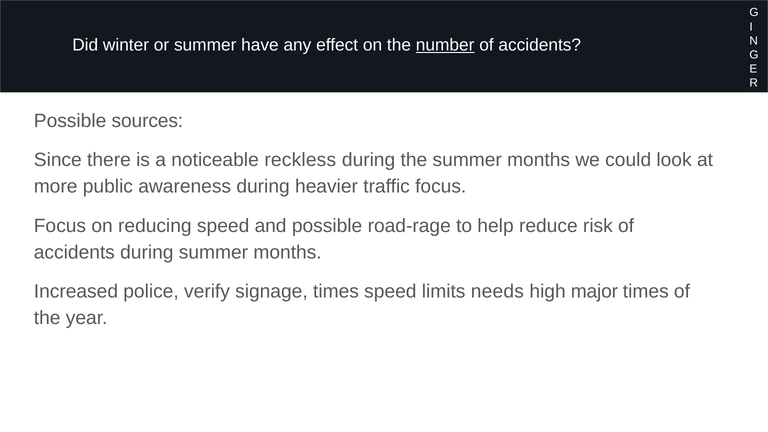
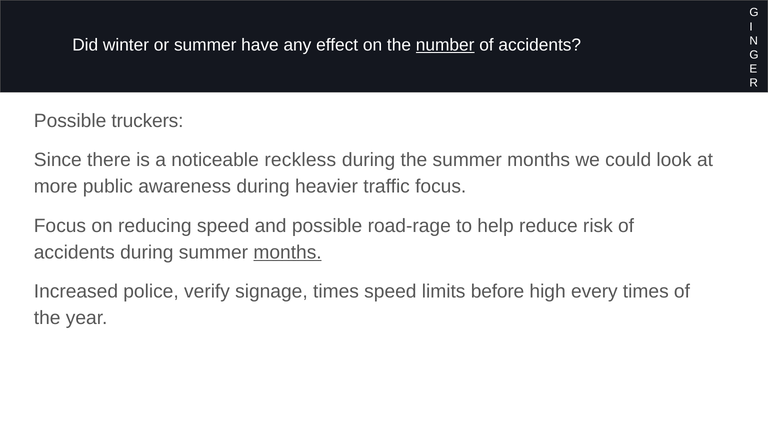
sources: sources -> truckers
months at (288, 252) underline: none -> present
needs: needs -> before
major: major -> every
